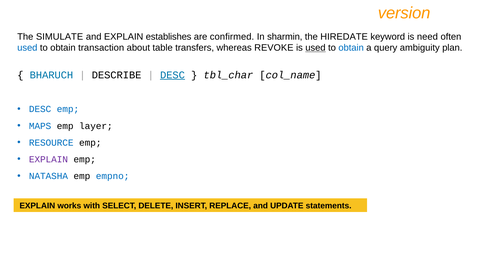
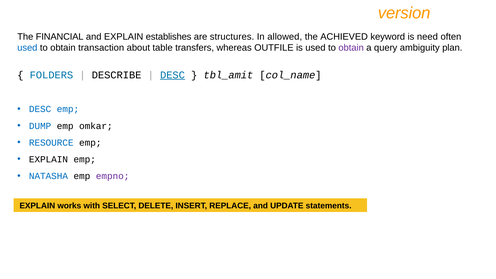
SIMULATE: SIMULATE -> FINANCIAL
confirmed: confirmed -> structures
sharmin: sharmin -> allowed
HIREDATE: HIREDATE -> ACHIEVED
REVOKE: REVOKE -> OUTFILE
used at (315, 48) underline: present -> none
obtain at (351, 48) colour: blue -> purple
BHARUCH: BHARUCH -> FOLDERS
tbl_char: tbl_char -> tbl_amit
MAPS: MAPS -> DUMP
layer: layer -> omkar
EXPLAIN at (48, 159) colour: purple -> black
empno colour: blue -> purple
